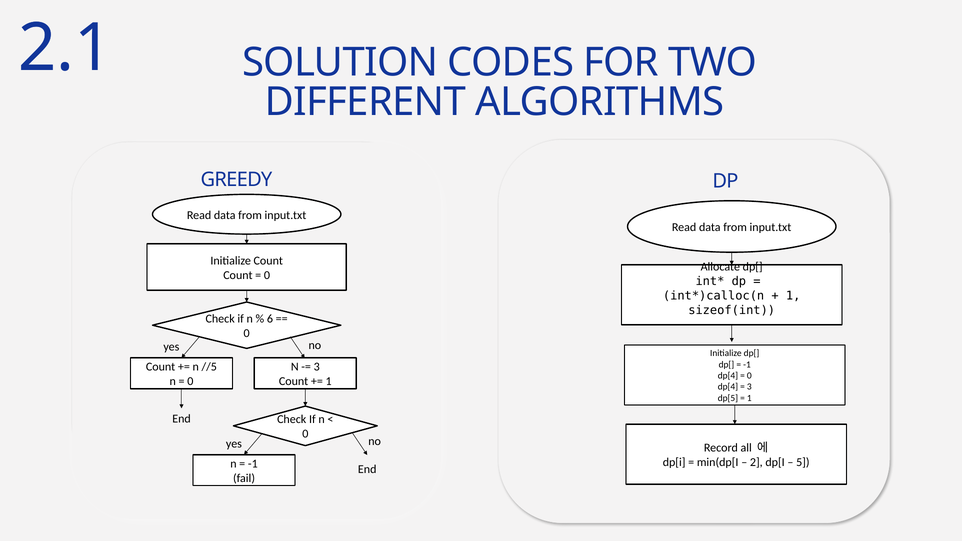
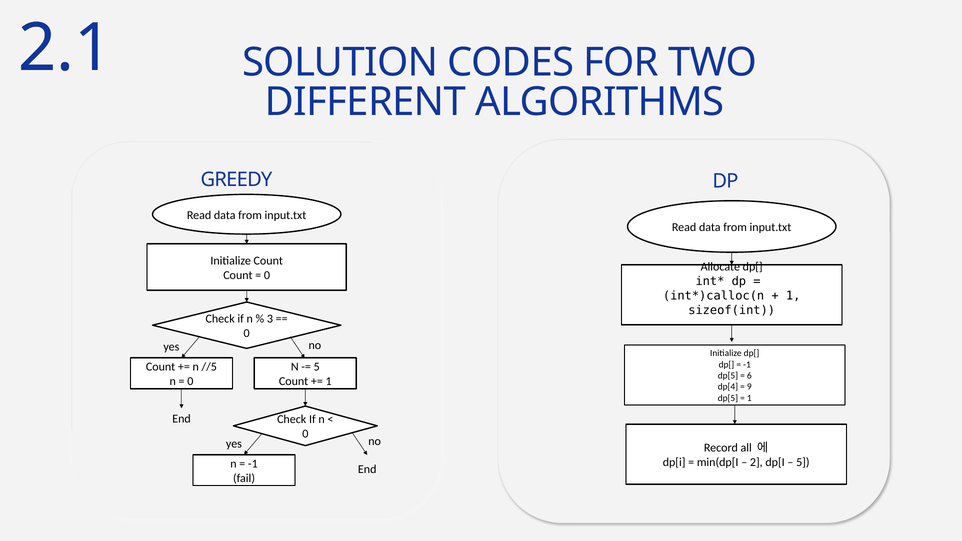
6: 6 -> 3
3 at (317, 367): 3 -> 5
dp[4 at (728, 376): dp[4 -> dp[5
0 at (749, 376): 0 -> 6
3 at (749, 387): 3 -> 9
